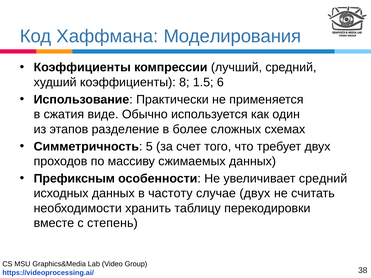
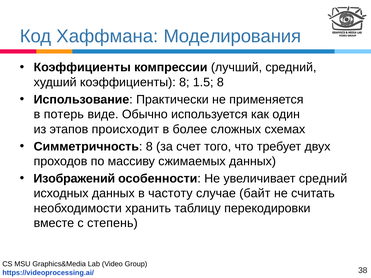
1.5 6: 6 -> 8
сжатия: сжатия -> потерь
разделение: разделение -> происходит
Симметричность 5: 5 -> 8
Префиксным: Префиксным -> Изображений
случае двух: двух -> байт
